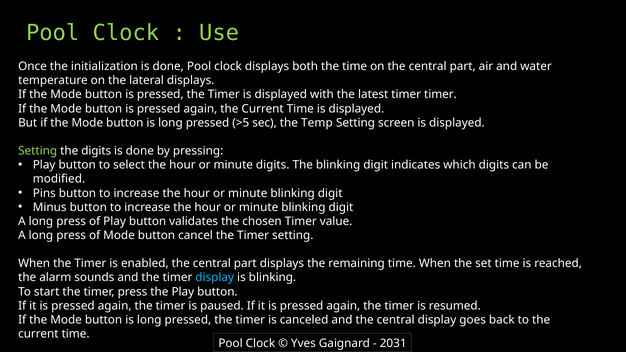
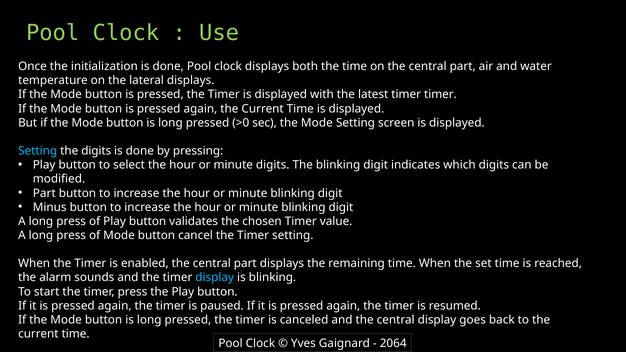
>5: >5 -> >0
sec the Temp: Temp -> Mode
Setting at (38, 151) colour: light green -> light blue
Pins at (44, 193): Pins -> Part
2031: 2031 -> 2064
